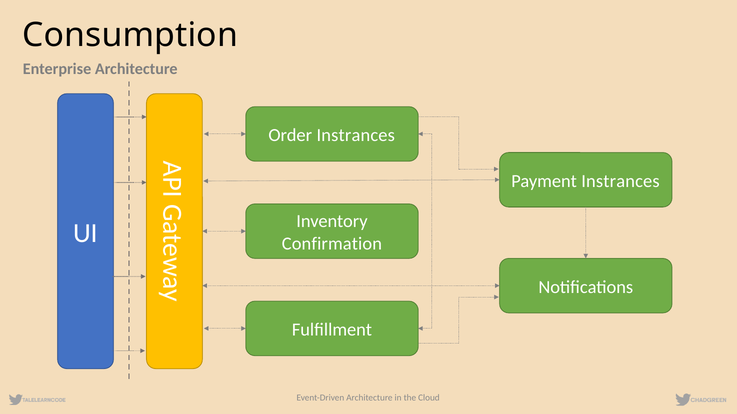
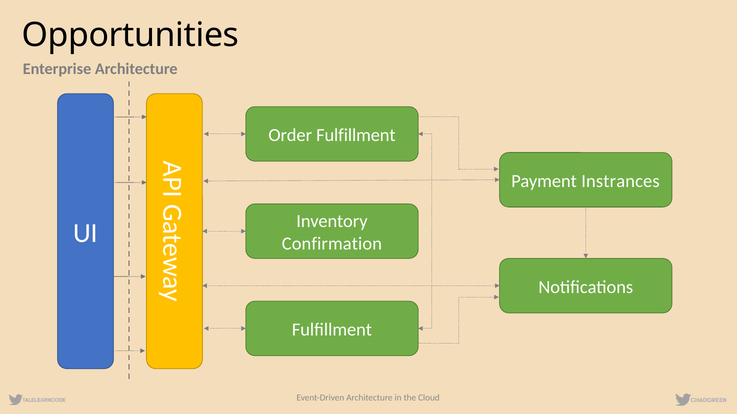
Consumption: Consumption -> Opportunities
Order Instrances: Instrances -> Fulfillment
